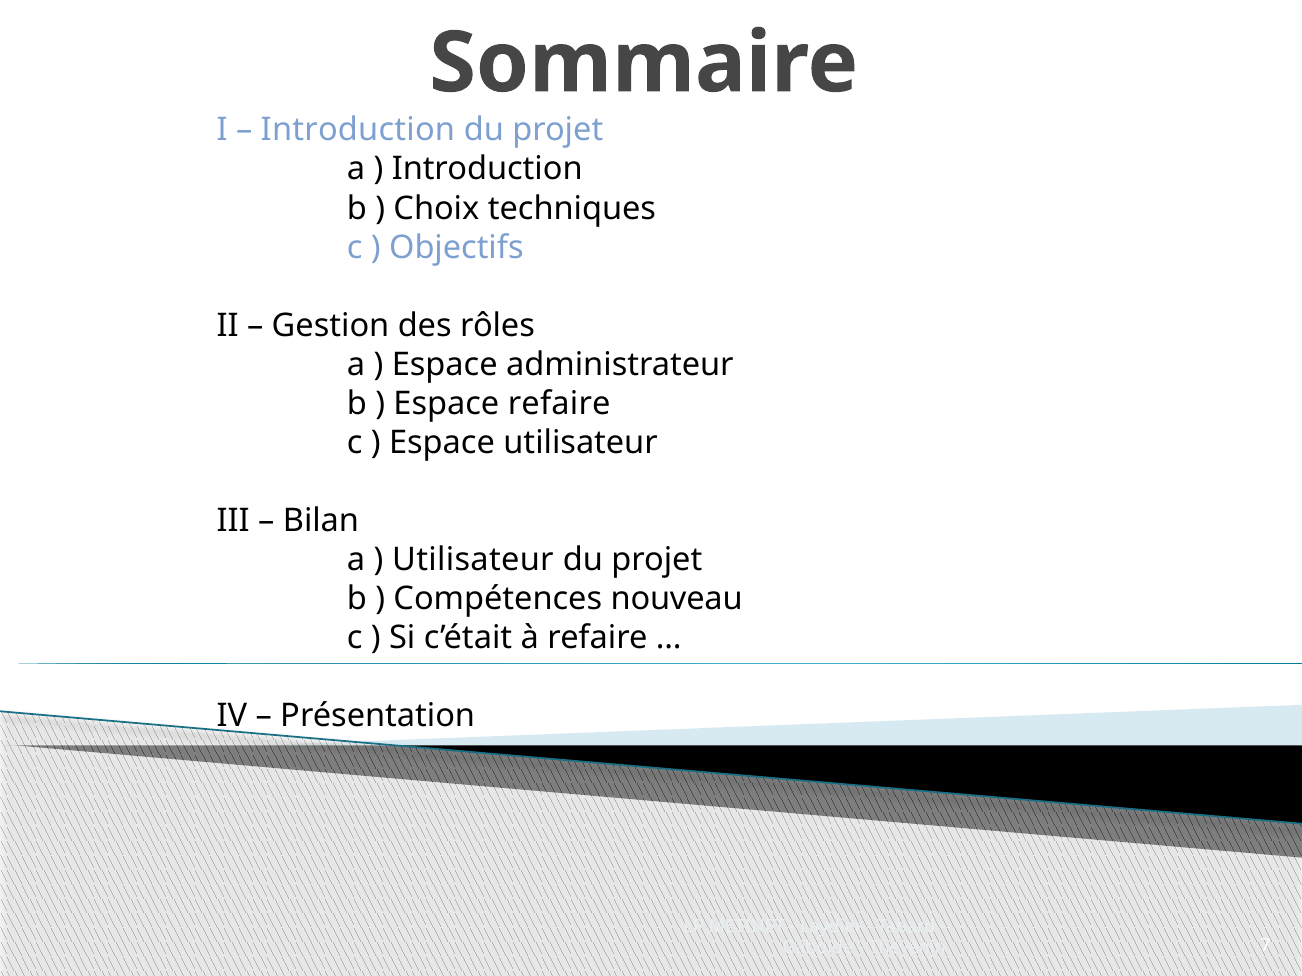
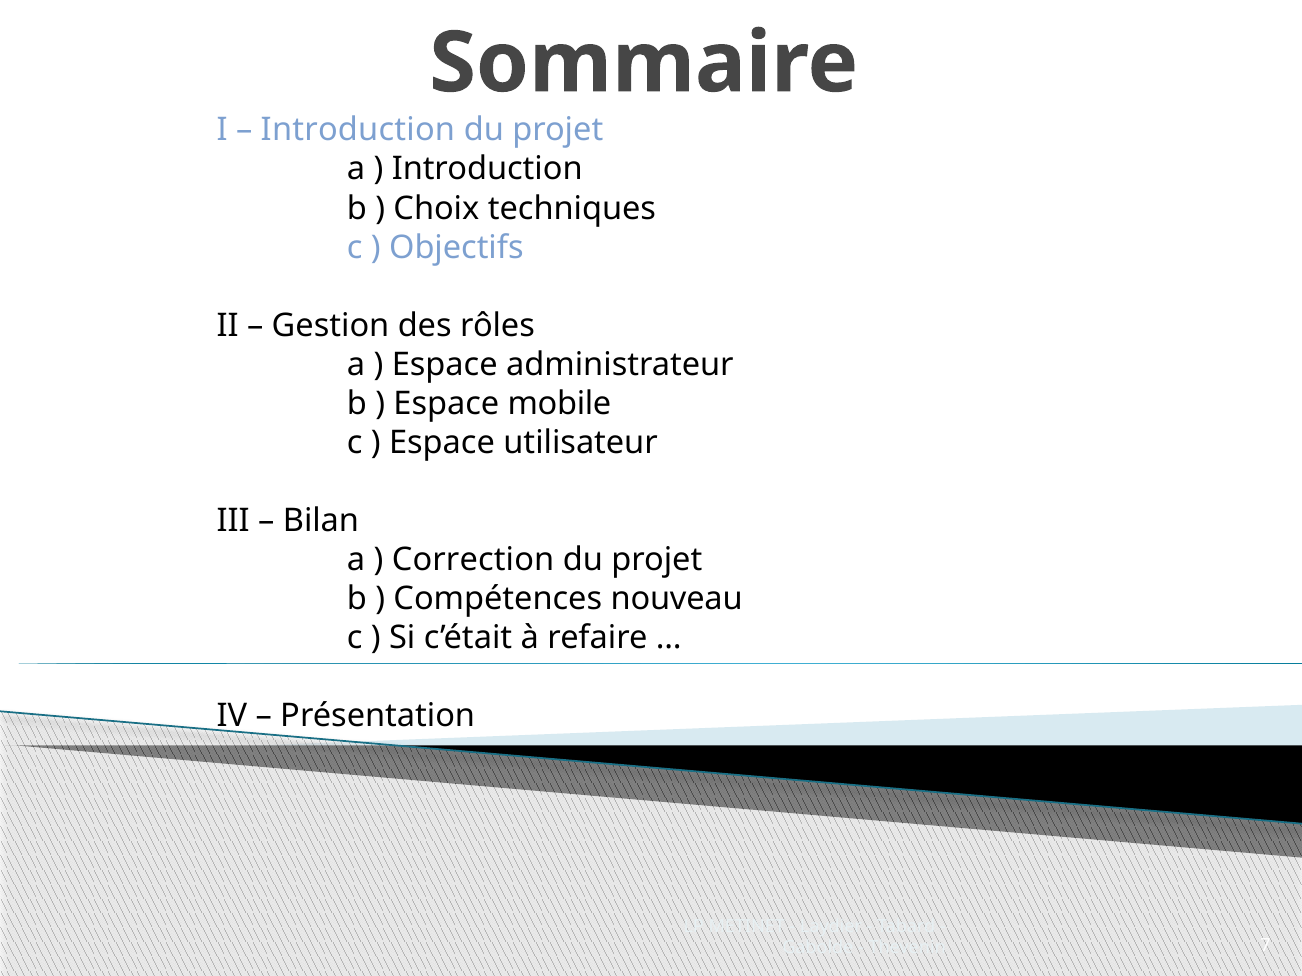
Espace refaire: refaire -> mobile
Utilisateur at (473, 560): Utilisateur -> Correction
